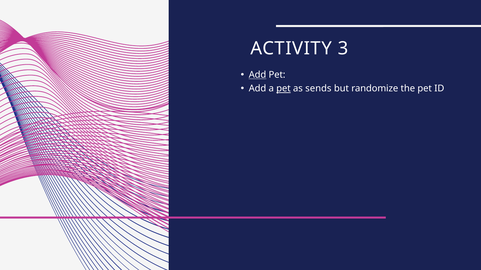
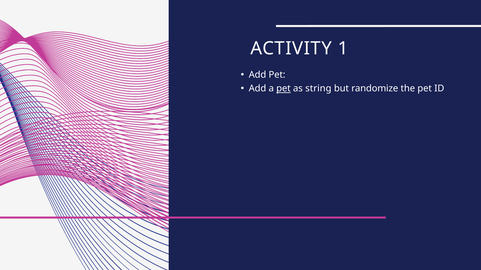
3: 3 -> 1
Add at (257, 75) underline: present -> none
sends: sends -> string
